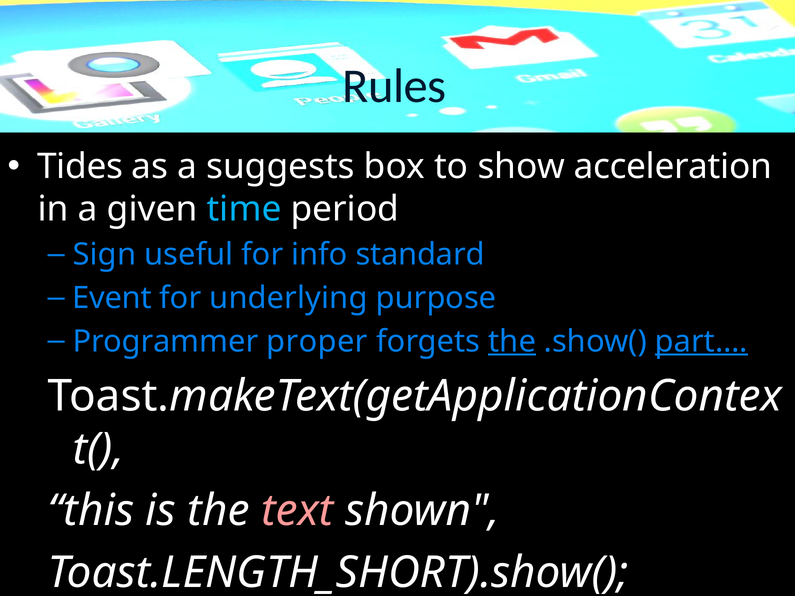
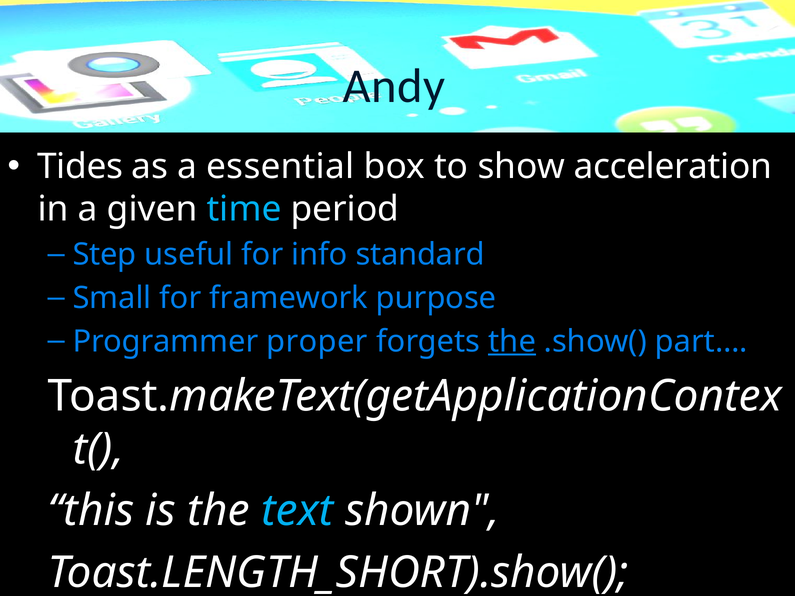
Rules: Rules -> Andy
suggests: suggests -> essential
Sign: Sign -> Step
Event: Event -> Small
underlying: underlying -> framework
part… underline: present -> none
text colour: pink -> light blue
